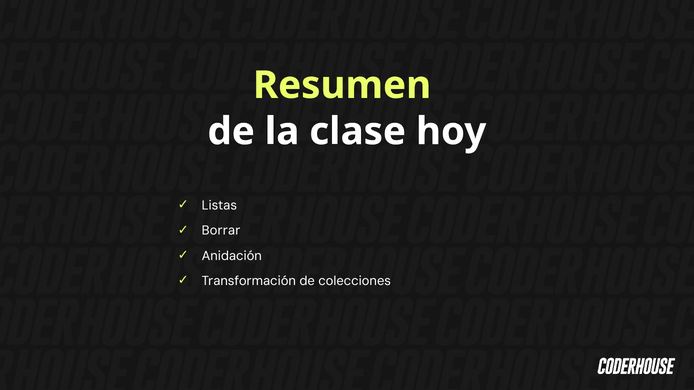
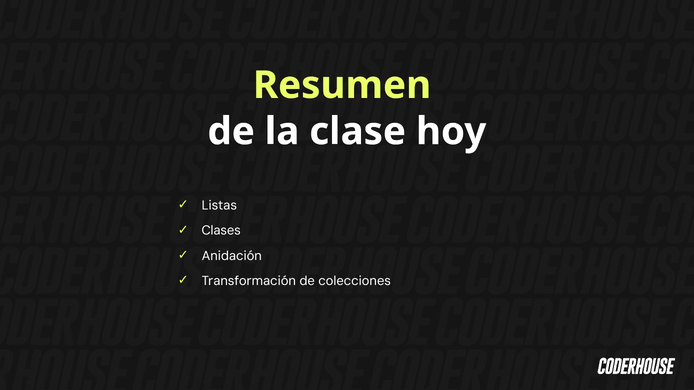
Borrar: Borrar -> Clases
